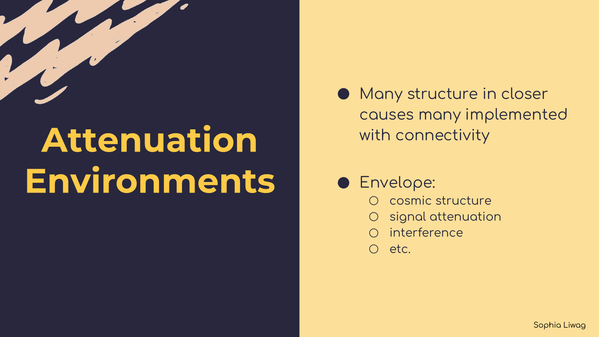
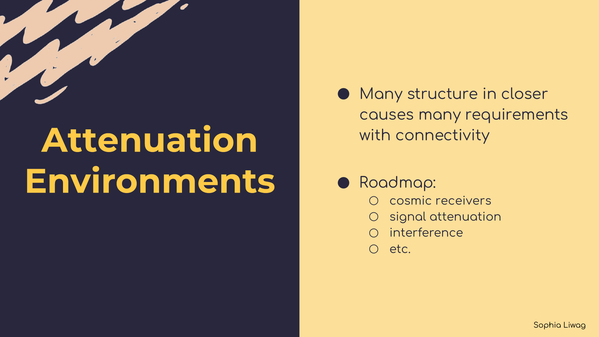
implemented: implemented -> requirements
Envelope: Envelope -> Roadmap
cosmic structure: structure -> receivers
